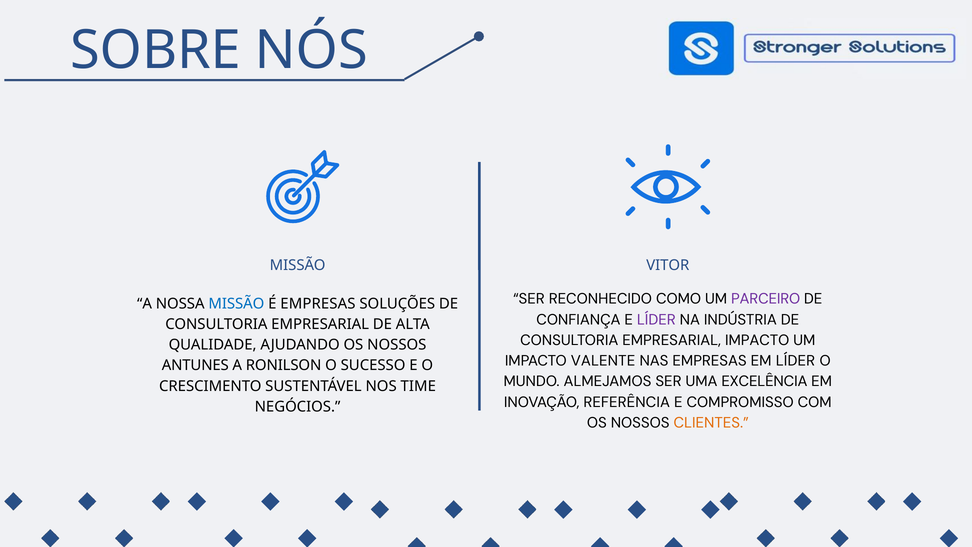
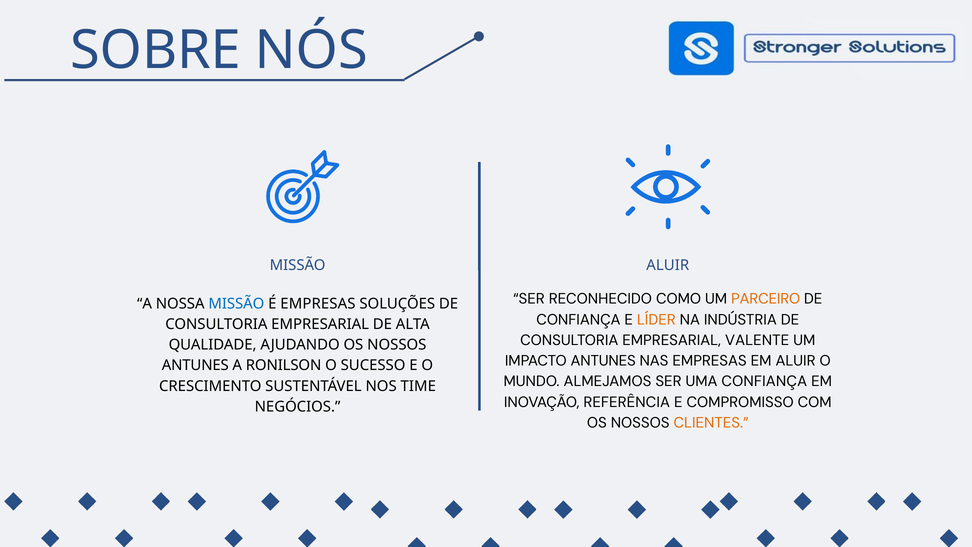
MISSÃO VITOR: VITOR -> ALUIR
PARCEIRO colour: purple -> orange
LÍDER at (656, 319) colour: purple -> orange
EMPRESARIAL IMPACTO: IMPACTO -> VALENTE
IMPACTO VALENTE: VALENTE -> ANTUNES
EM LÍDER: LÍDER -> ALUIR
UMA EXCELÊNCIA: EXCELÊNCIA -> CONFIANÇA
